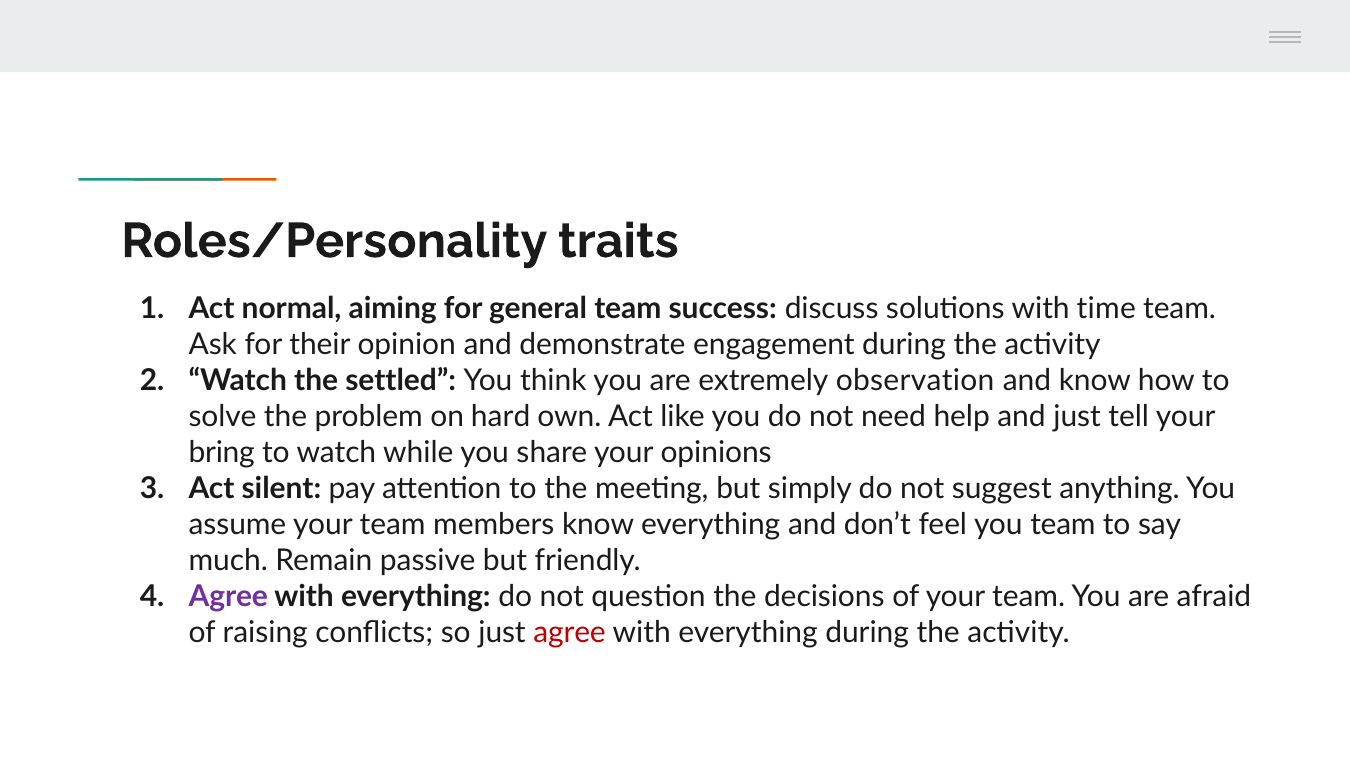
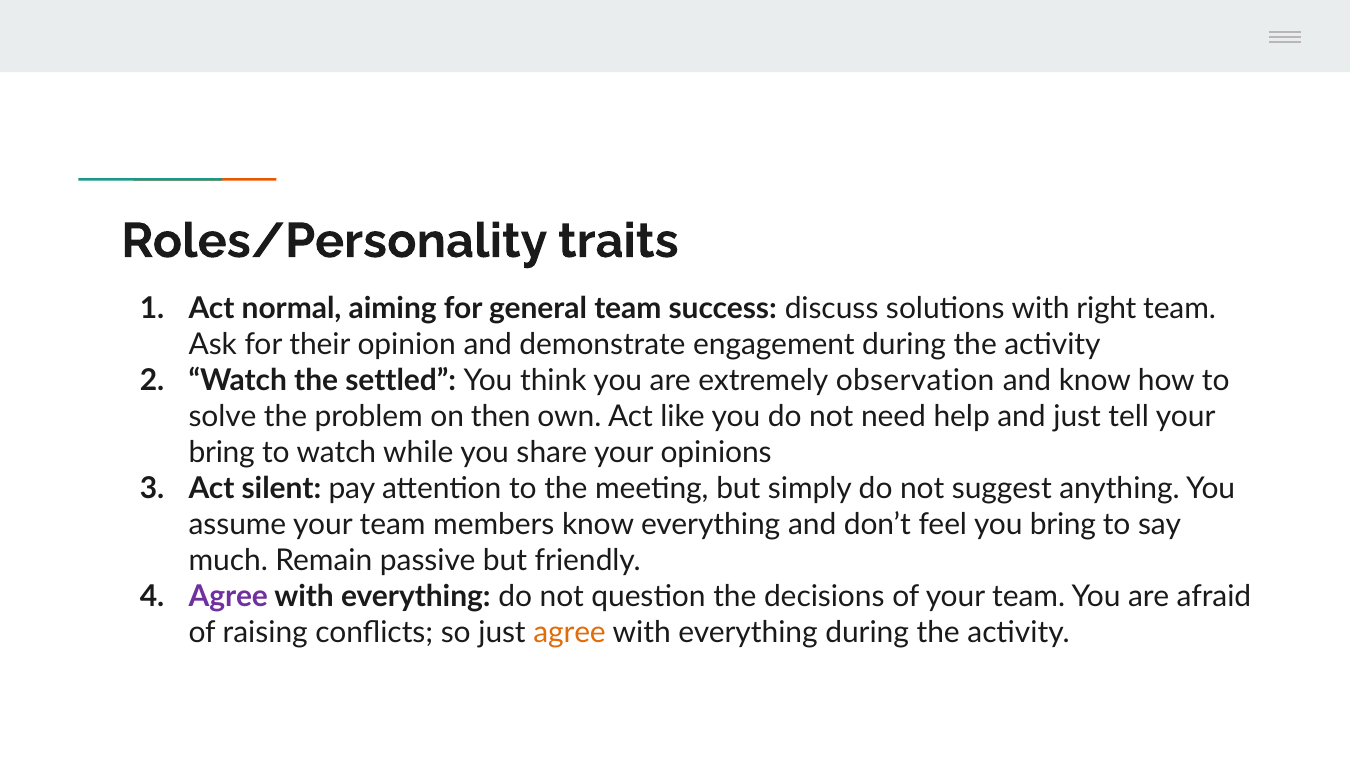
time: time -> right
hard: hard -> then
you team: team -> bring
agree at (570, 633) colour: red -> orange
